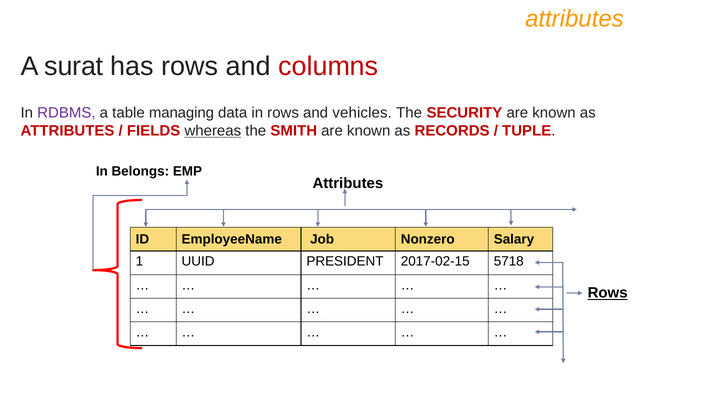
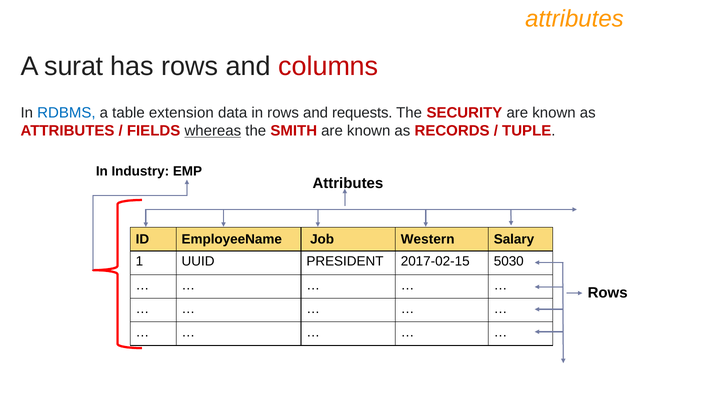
RDBMS colour: purple -> blue
managing: managing -> extension
vehicles: vehicles -> requests
Belongs: Belongs -> Industry
Nonzero: Nonzero -> Western
5718: 5718 -> 5030
Rows at (608, 293) underline: present -> none
